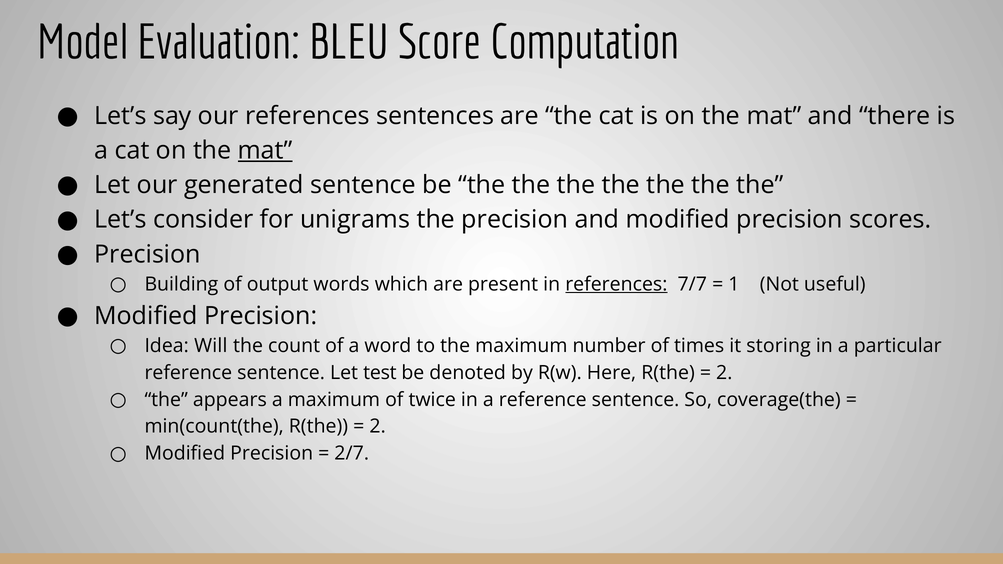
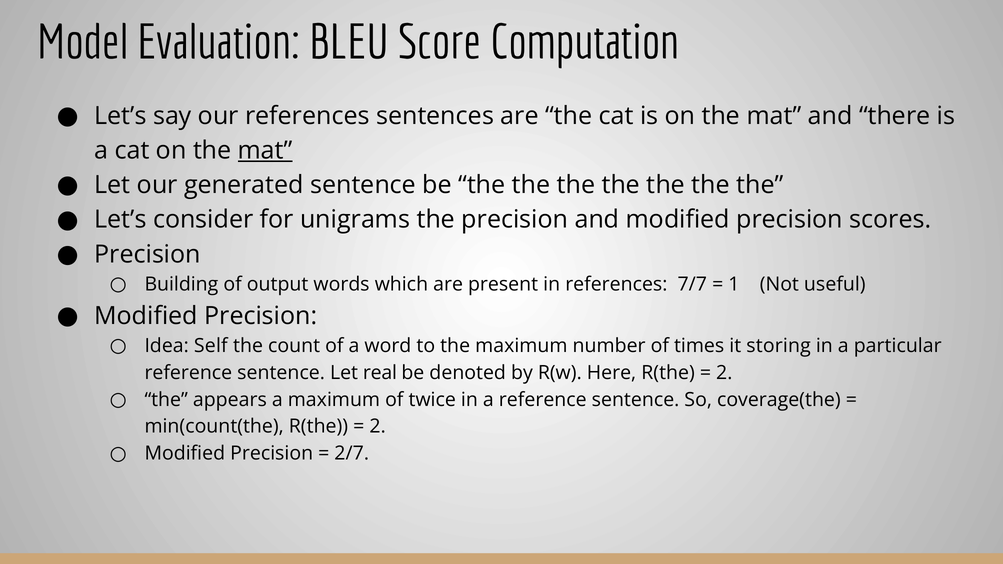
references at (616, 284) underline: present -> none
Will: Will -> Self
test: test -> real
